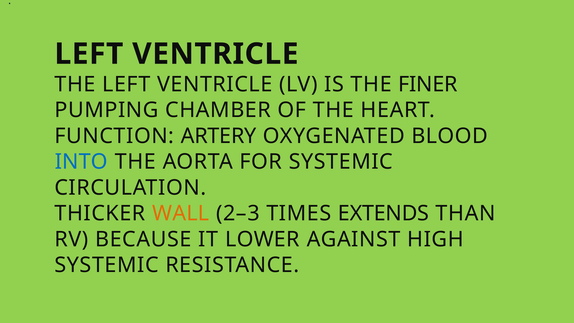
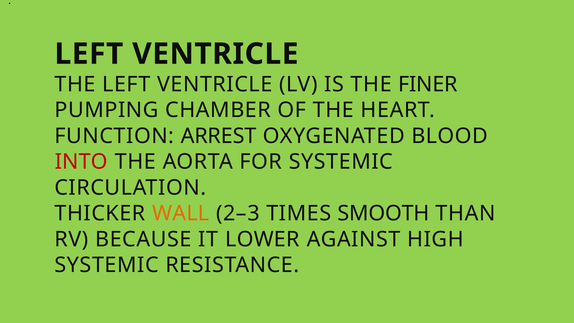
ARTERY: ARTERY -> ARREST
INTO colour: blue -> red
EXTENDS: EXTENDS -> SMOOTH
